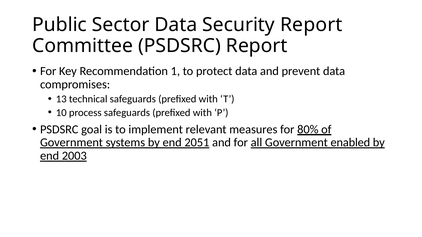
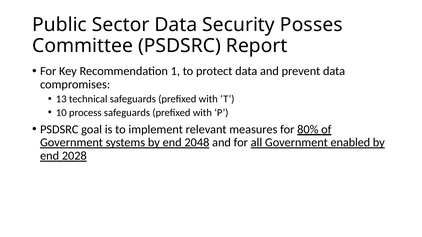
Security Report: Report -> Posses
2051: 2051 -> 2048
2003: 2003 -> 2028
